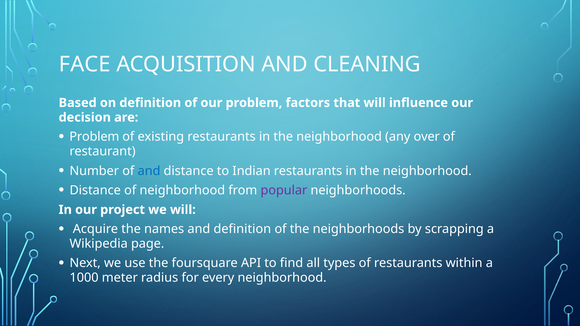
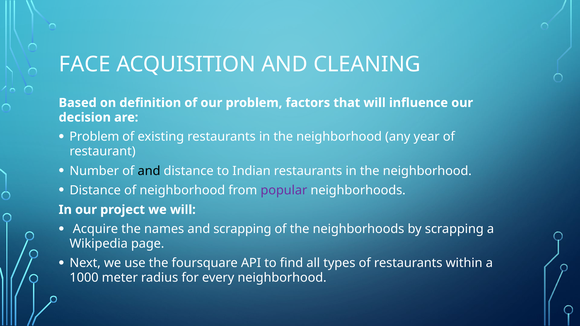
over: over -> year
and at (149, 171) colour: blue -> black
and definition: definition -> scrapping
